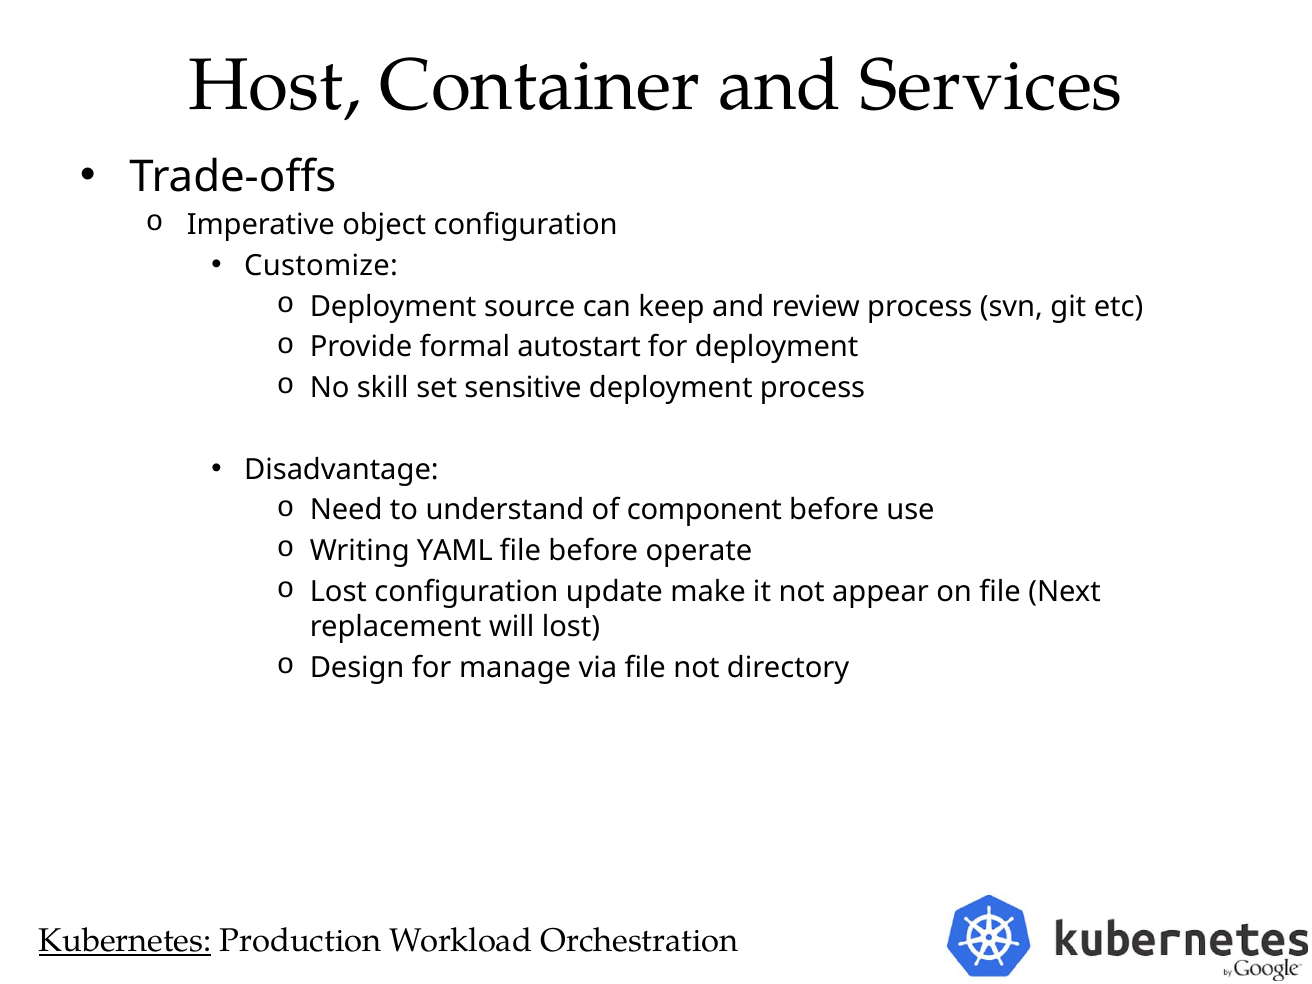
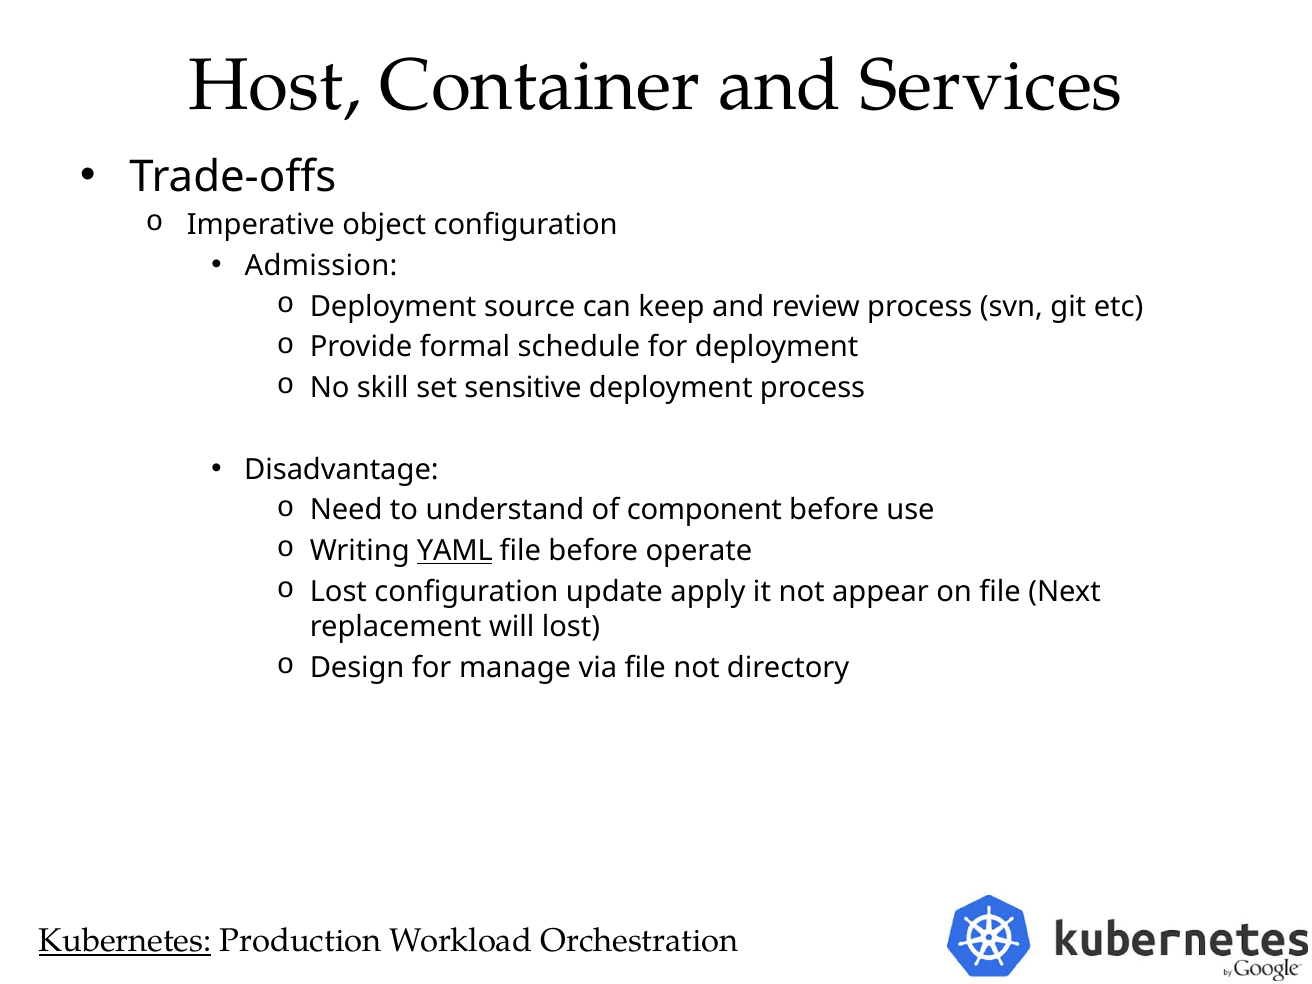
Customize: Customize -> Admission
autostart: autostart -> schedule
YAML underline: none -> present
make: make -> apply
